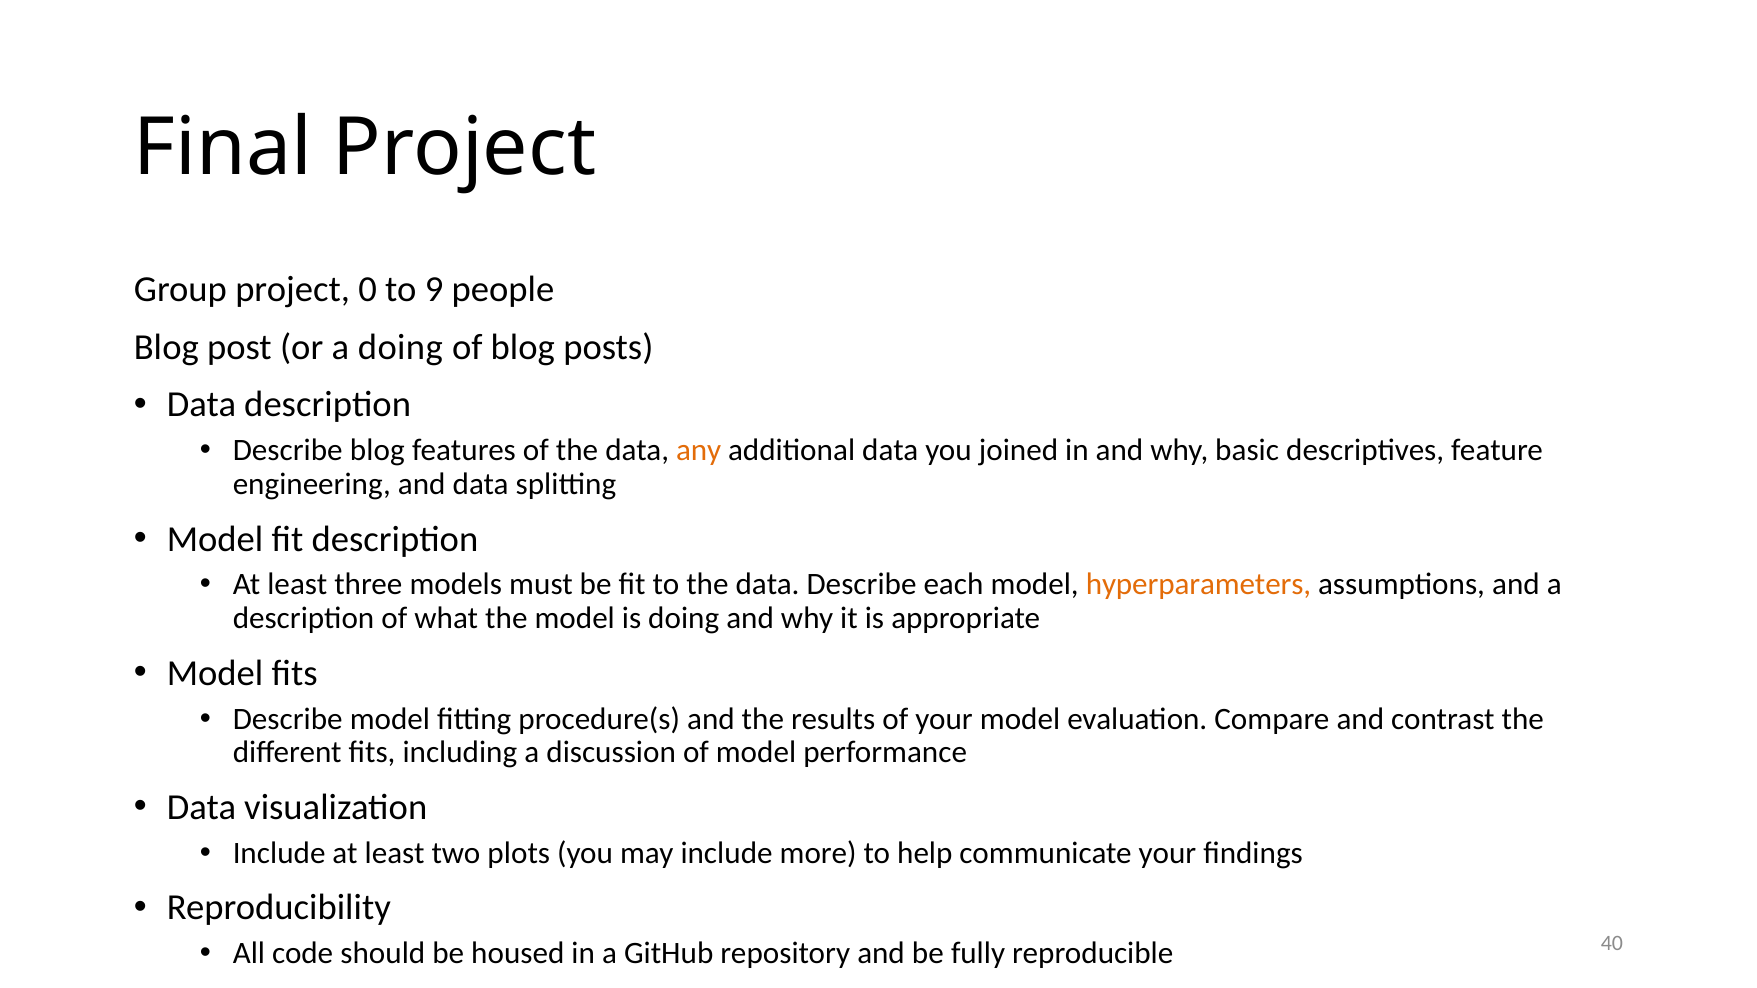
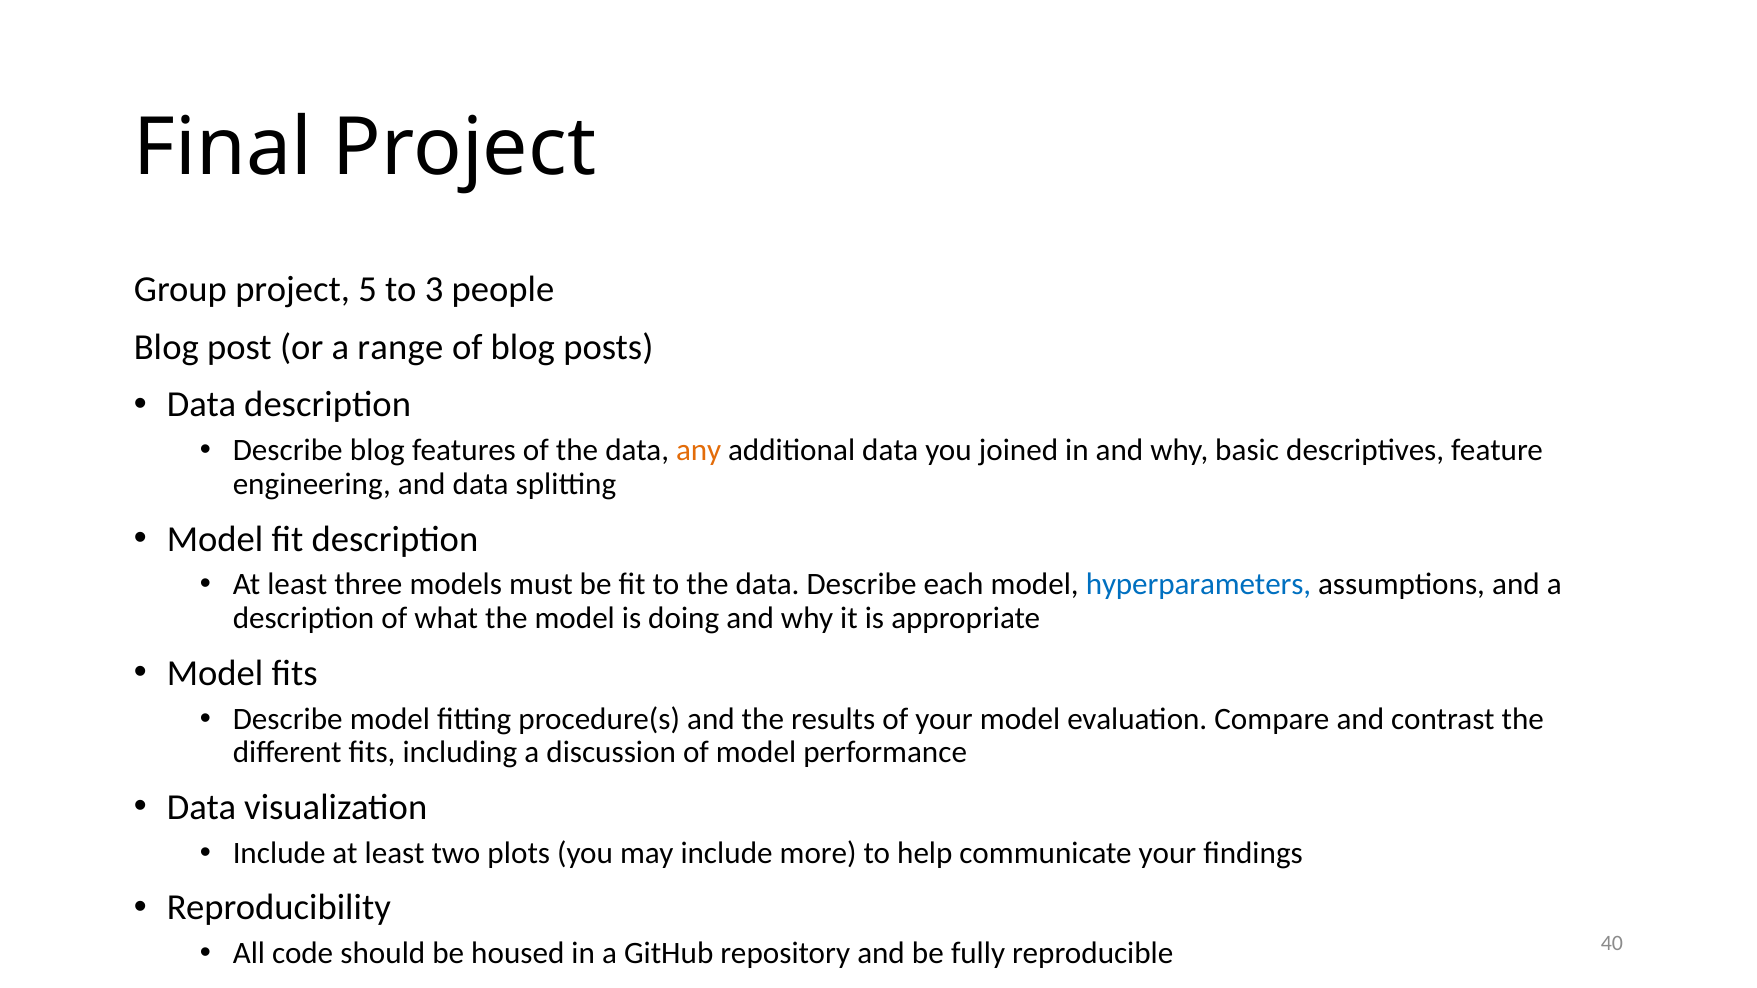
0: 0 -> 5
9: 9 -> 3
a doing: doing -> range
hyperparameters colour: orange -> blue
